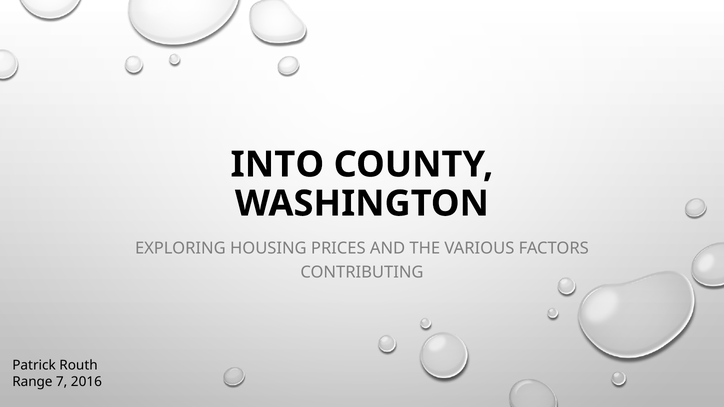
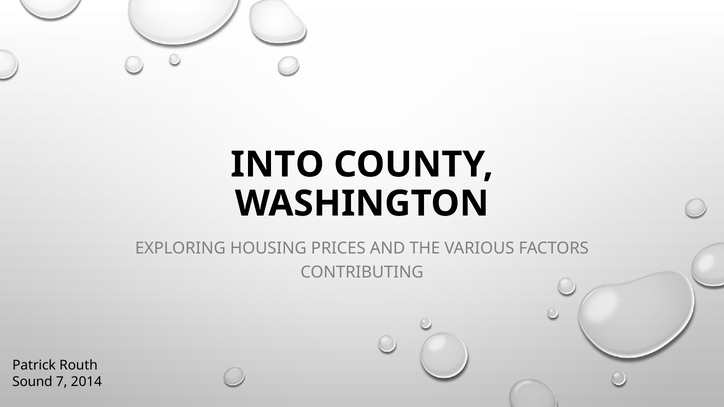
Range: Range -> Sound
2016: 2016 -> 2014
